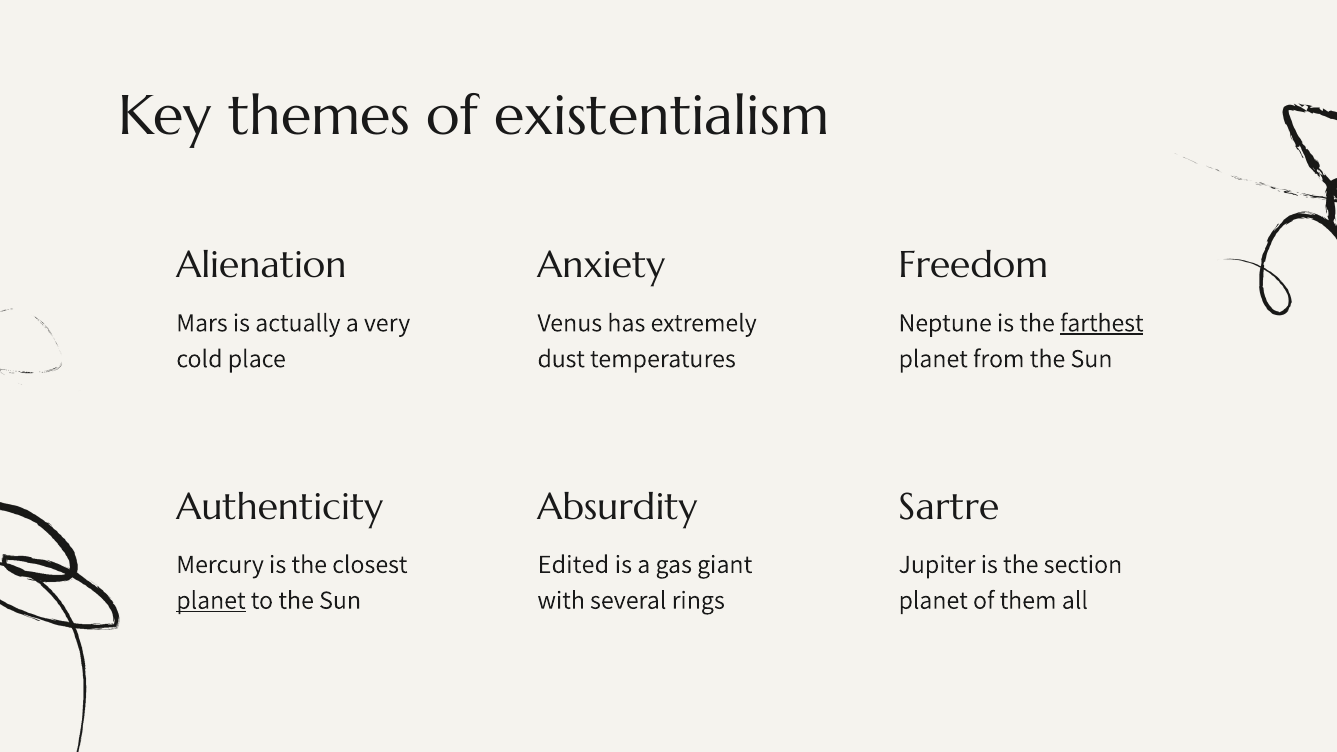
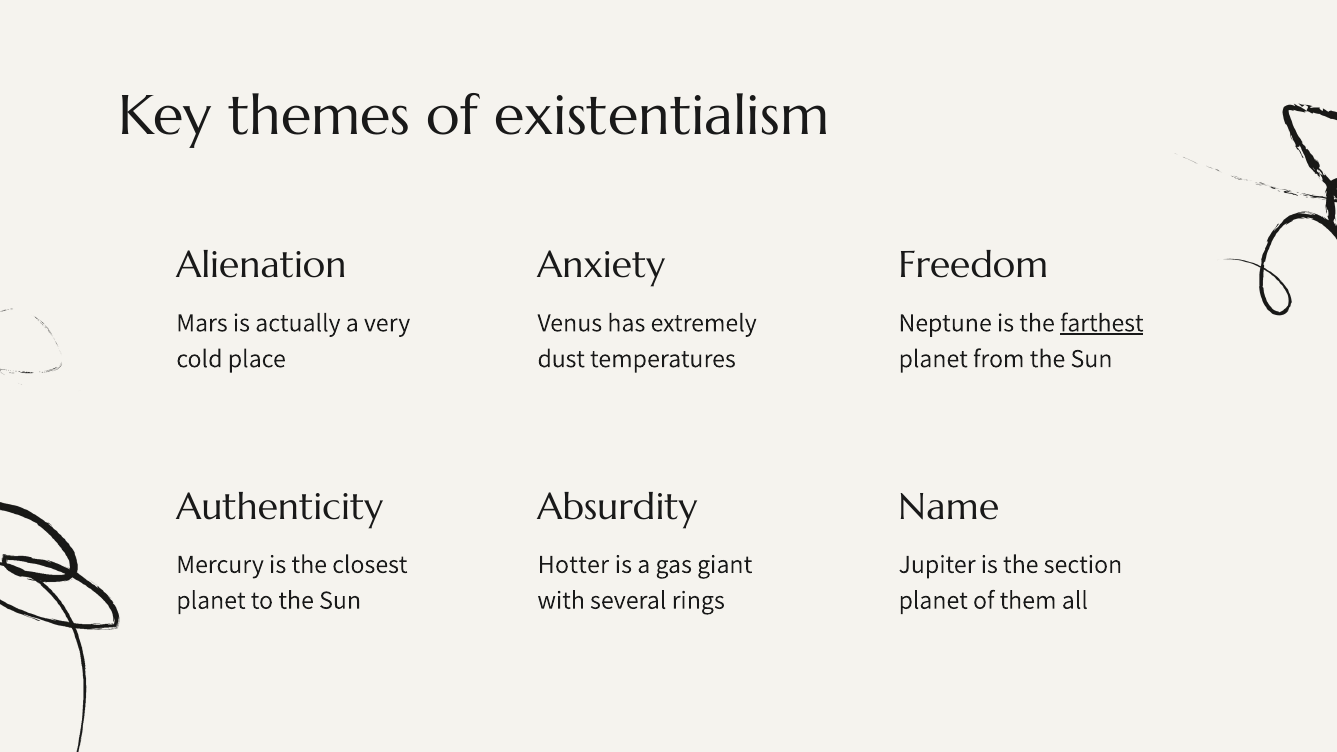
Sartre: Sartre -> Name
Edited: Edited -> Hotter
planet at (211, 600) underline: present -> none
